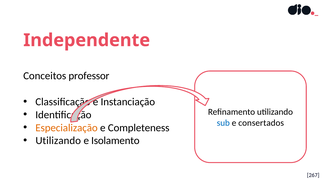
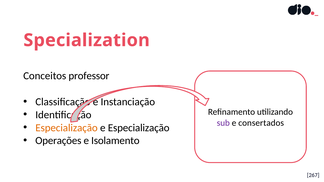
Independente: Independente -> Specialization
sub colour: blue -> purple
e Completeness: Completeness -> Especialização
Utilizando at (58, 141): Utilizando -> Operações
